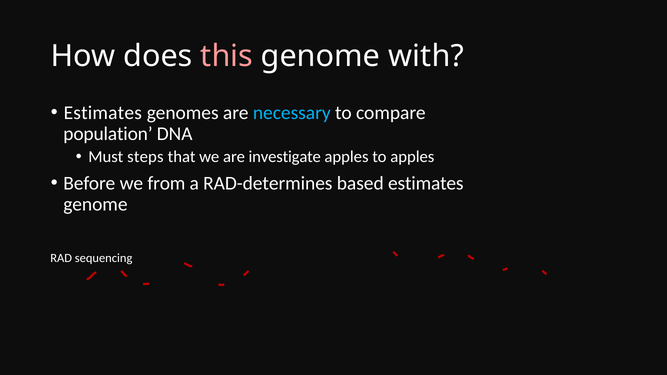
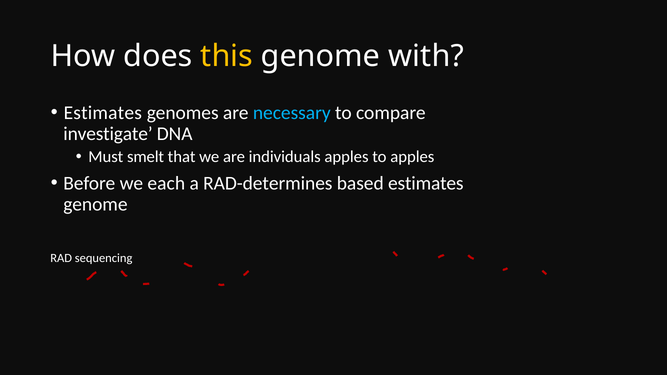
this colour: pink -> yellow
population: population -> investigate
steps: steps -> smelt
investigate: investigate -> individuals
from: from -> each
